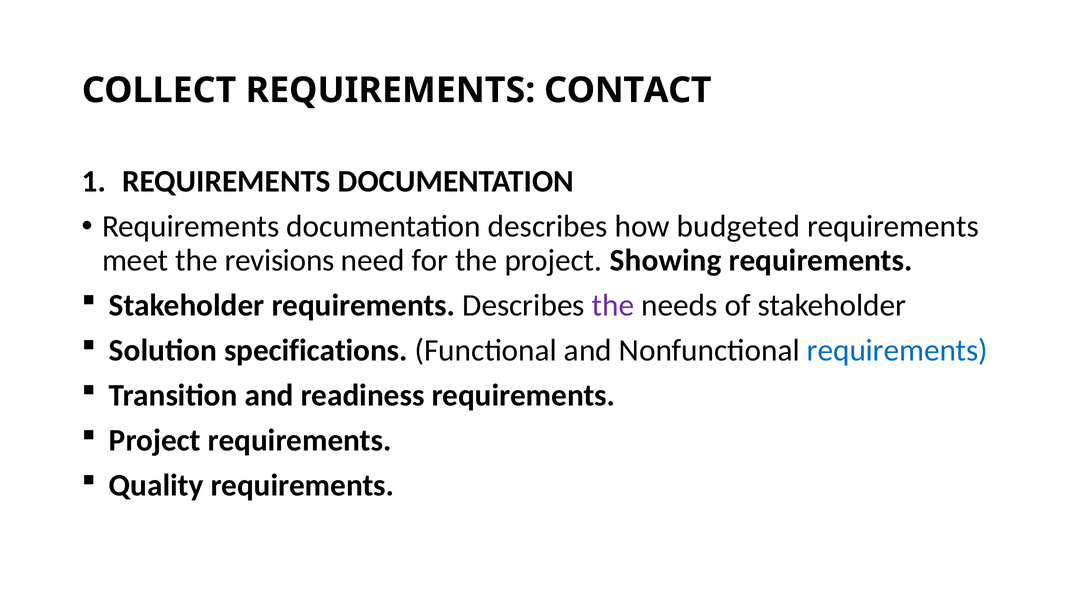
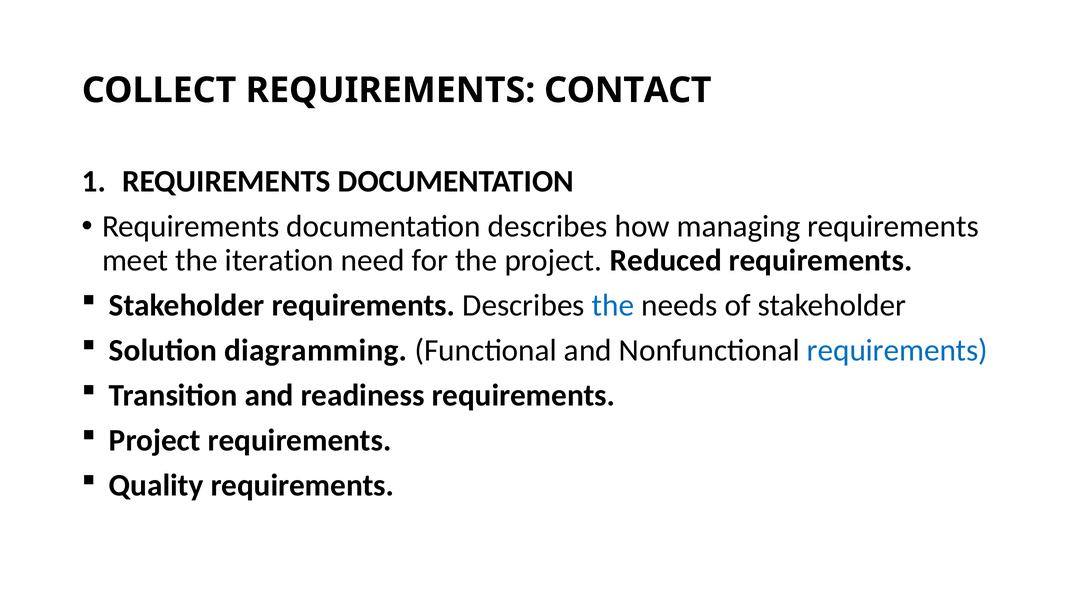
budgeted: budgeted -> managing
revisions: revisions -> iteration
Showing: Showing -> Reduced
the at (613, 305) colour: purple -> blue
specifications: specifications -> diagramming
